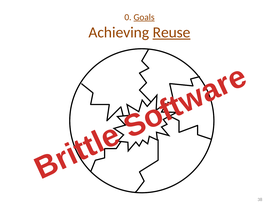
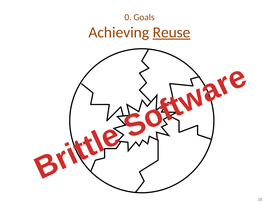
Goals underline: present -> none
